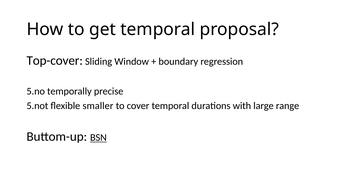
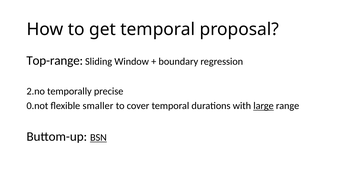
Top-cover: Top-cover -> Top-range
5.no: 5.no -> 2.no
5.not: 5.not -> 0.not
large underline: none -> present
